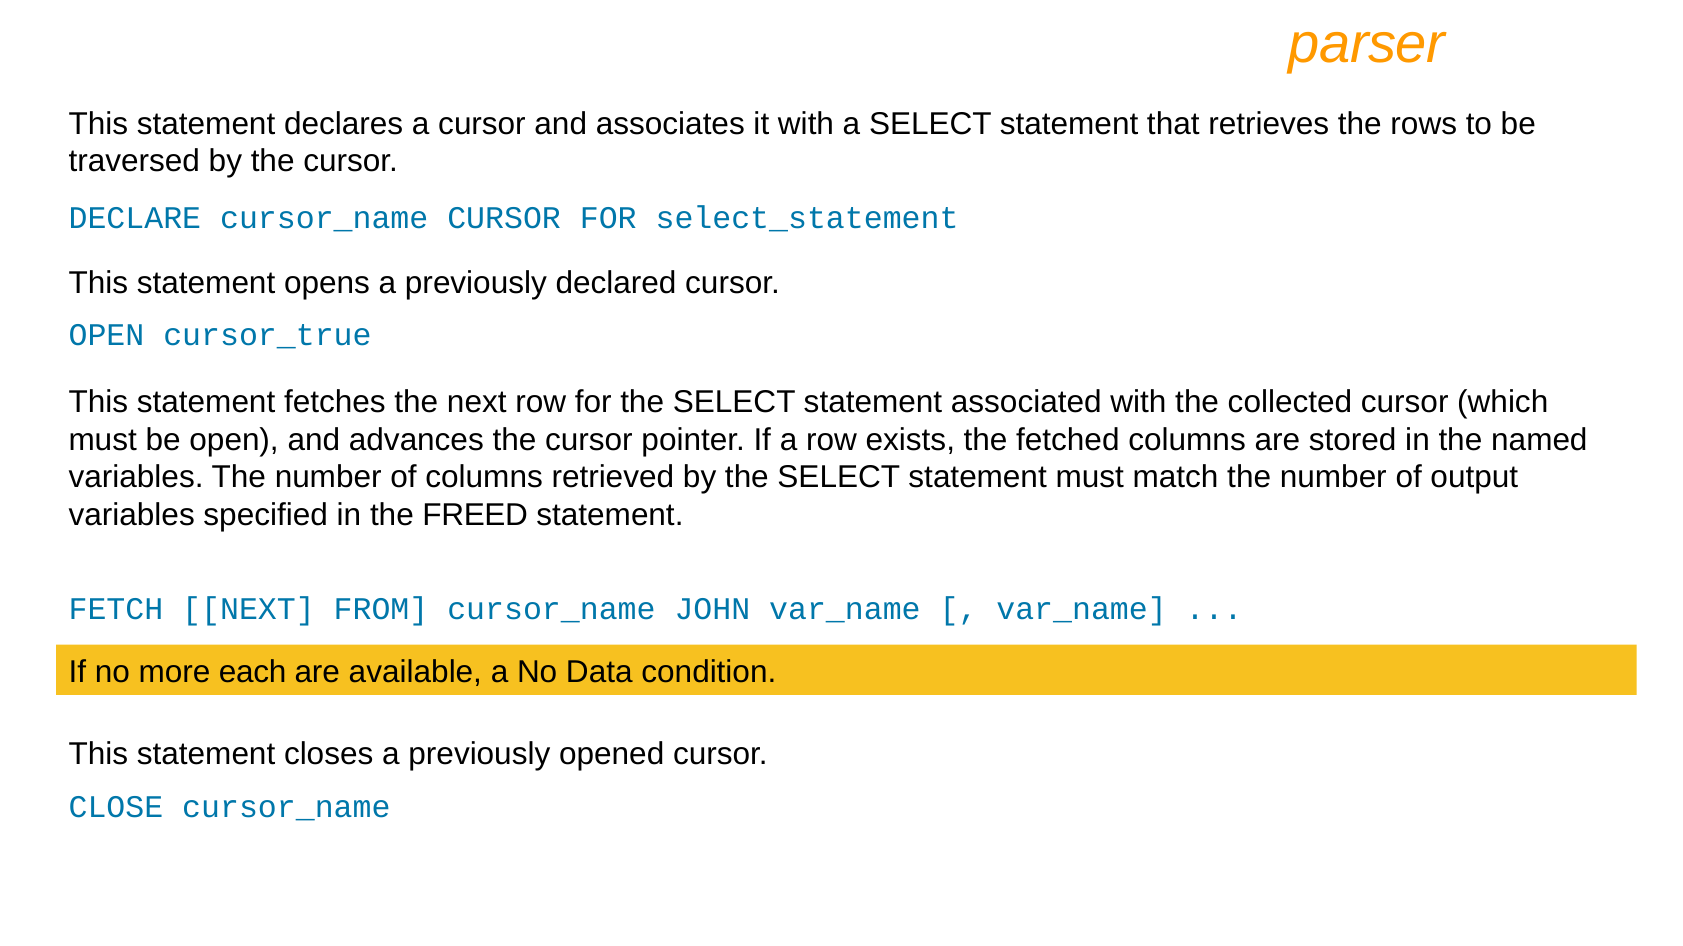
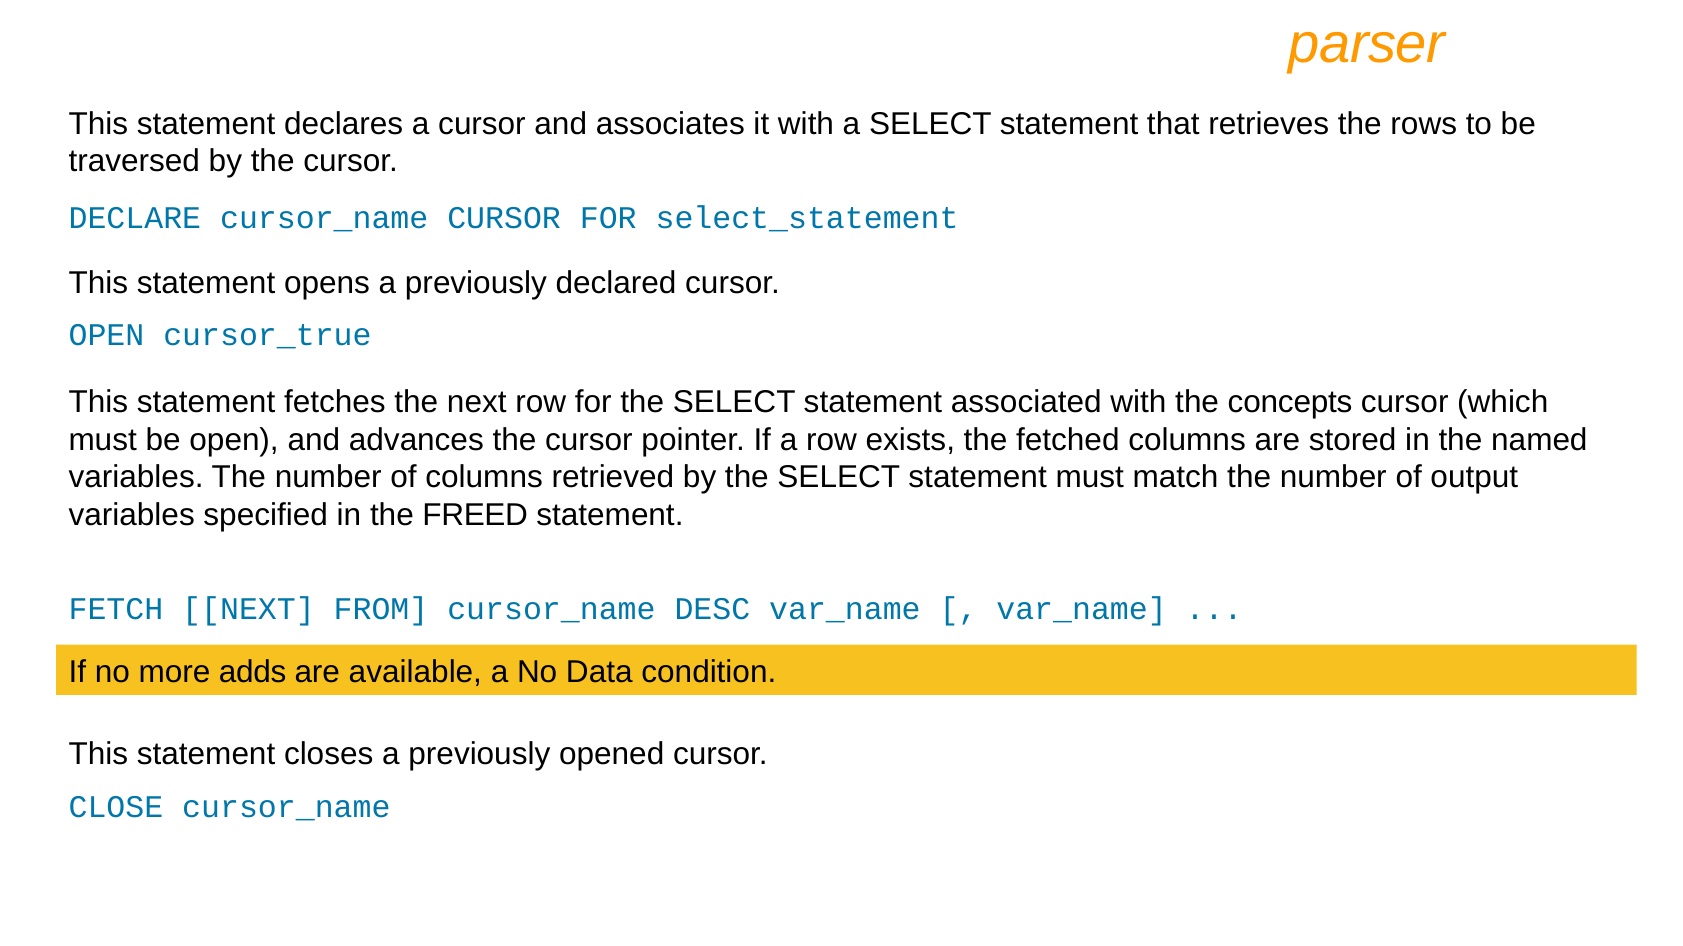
collected: collected -> concepts
JOHN: JOHN -> DESC
each: each -> adds
